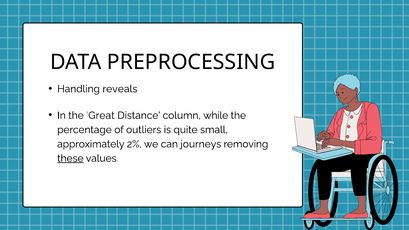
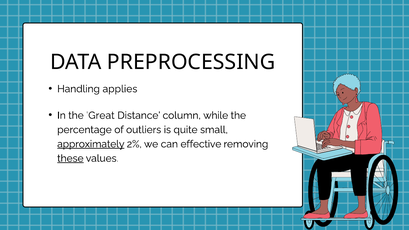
reveals: reveals -> applies
approximately underline: none -> present
journeys: journeys -> effective
